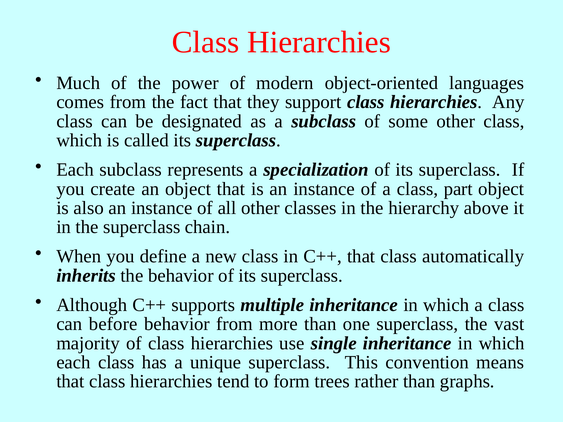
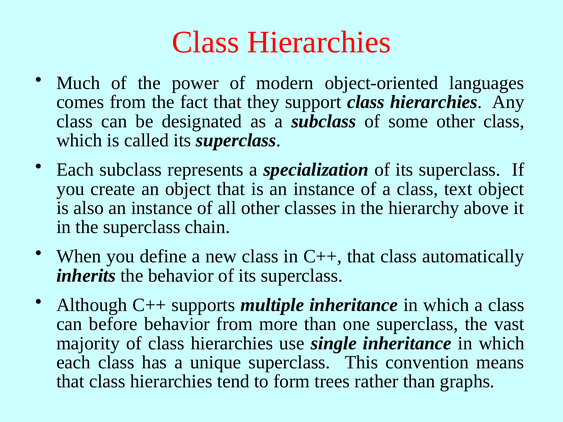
part: part -> text
